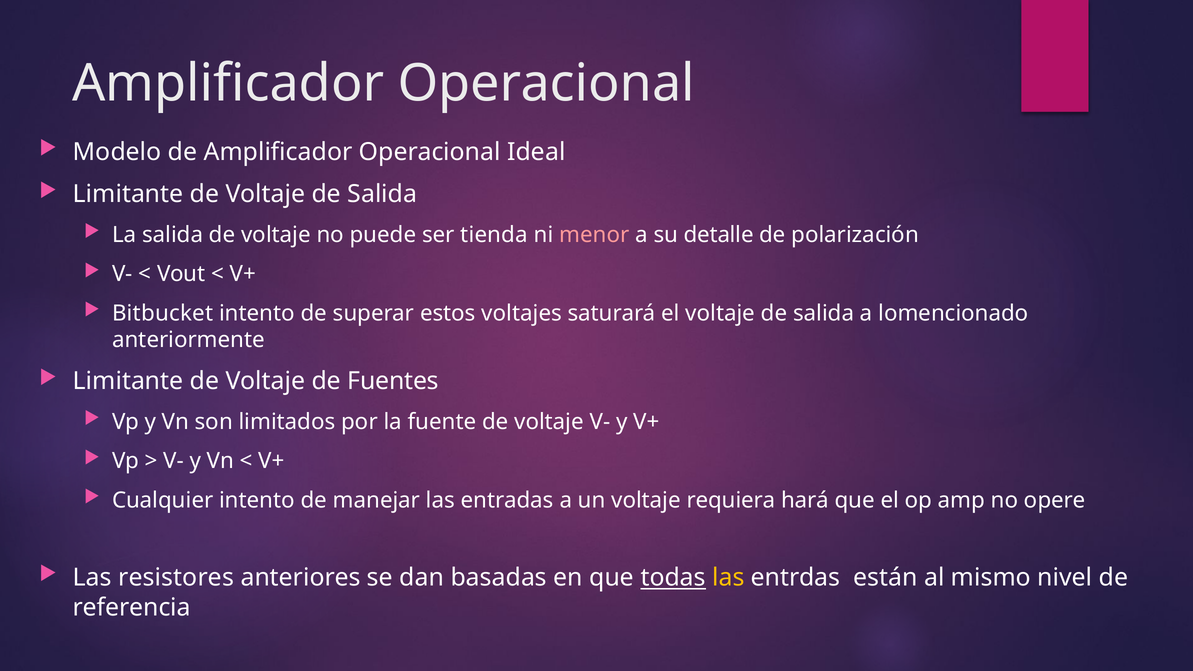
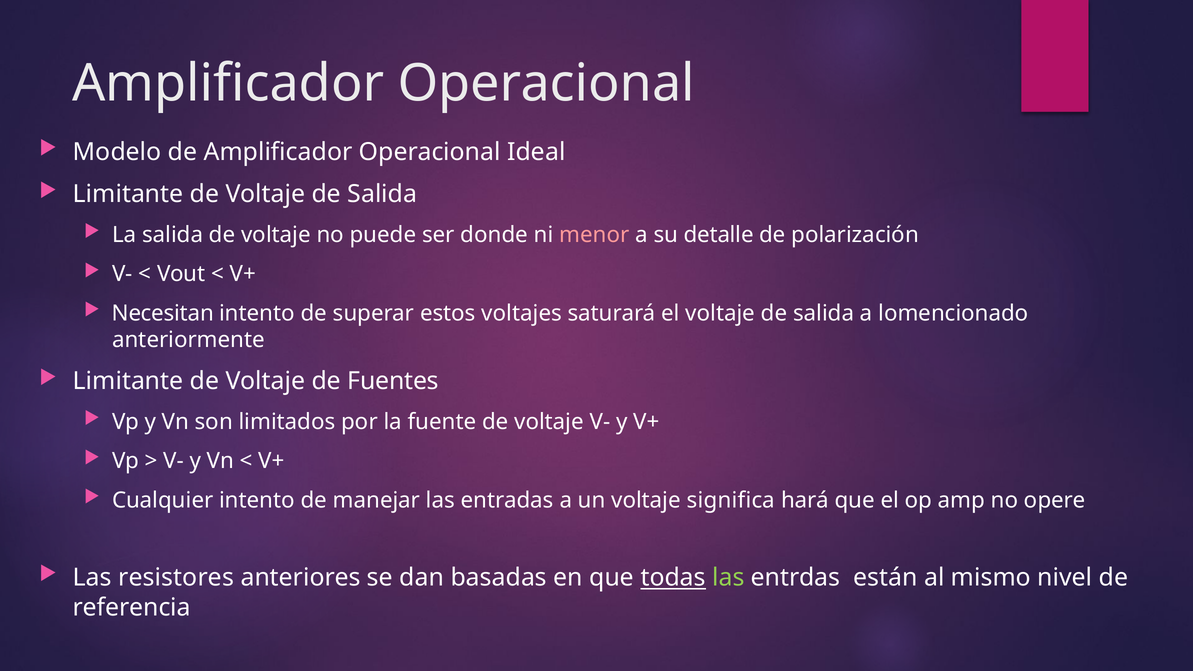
tienda: tienda -> donde
Bitbucket: Bitbucket -> Necesitan
requiera: requiera -> significa
las at (728, 577) colour: yellow -> light green
